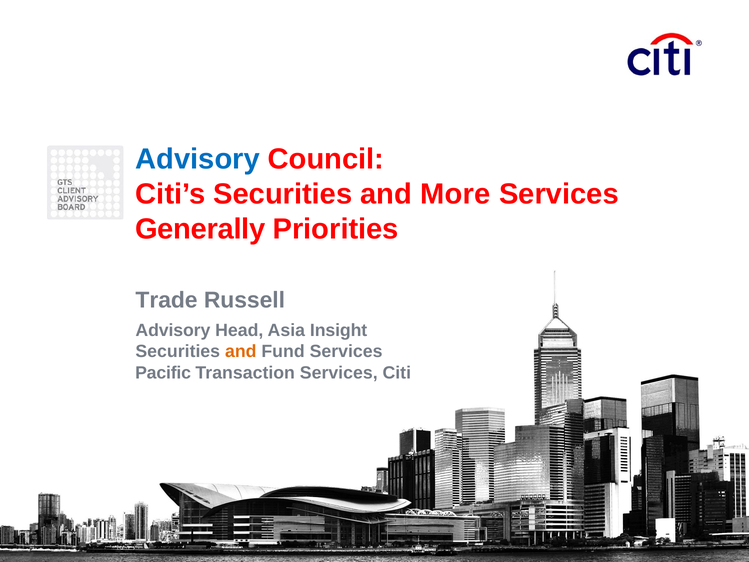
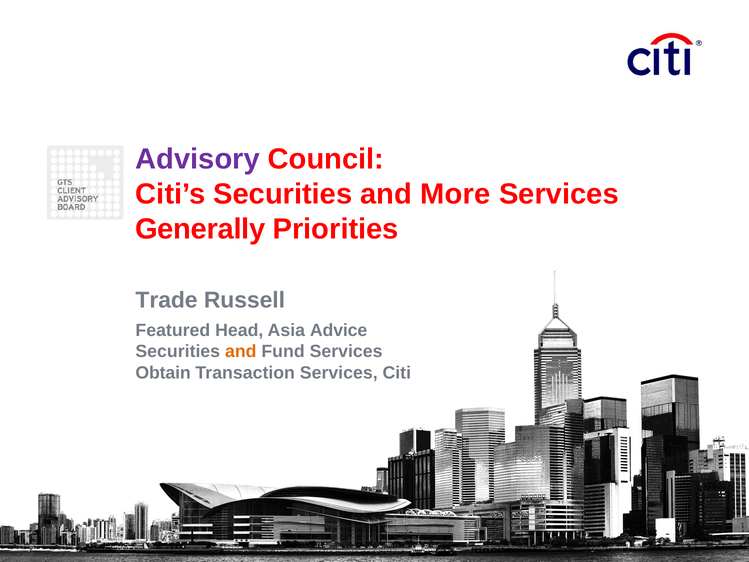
Advisory at (198, 159) colour: blue -> purple
Advisory at (173, 330): Advisory -> Featured
Insight: Insight -> Advice
Pacific: Pacific -> Obtain
